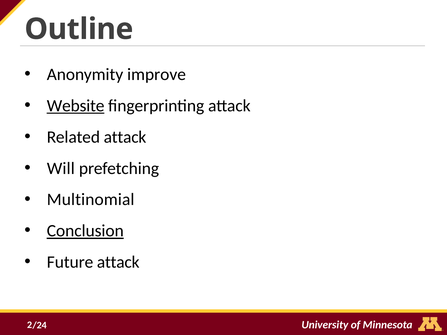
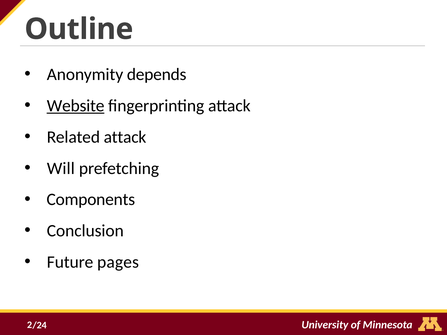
improve: improve -> depends
Multinomial: Multinomial -> Components
Conclusion underline: present -> none
Future attack: attack -> pages
